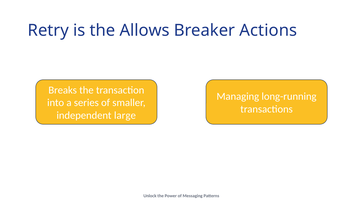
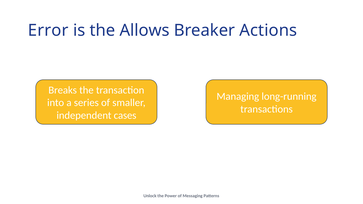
Retry: Retry -> Error
large: large -> cases
